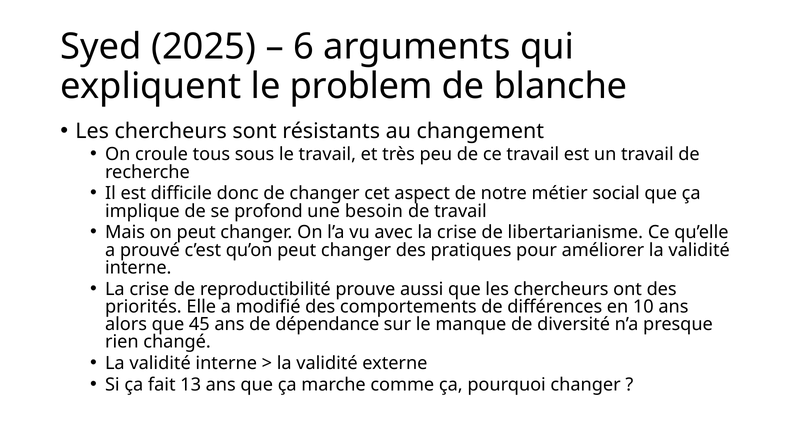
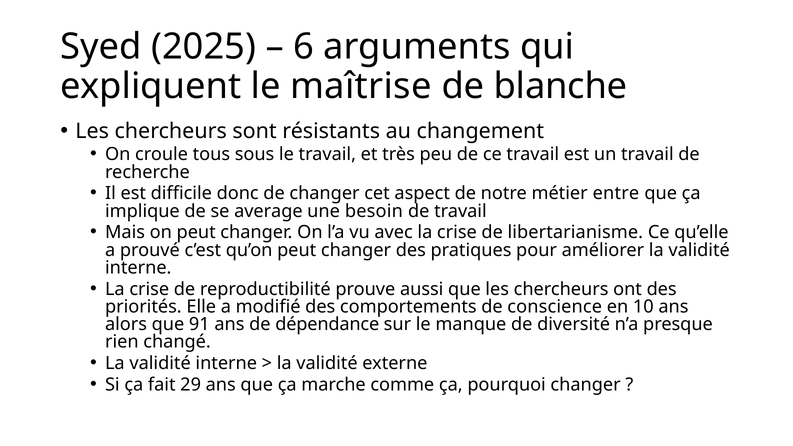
problem: problem -> maîtrise
social: social -> entre
profond: profond -> average
différences: différences -> conscience
45: 45 -> 91
13: 13 -> 29
